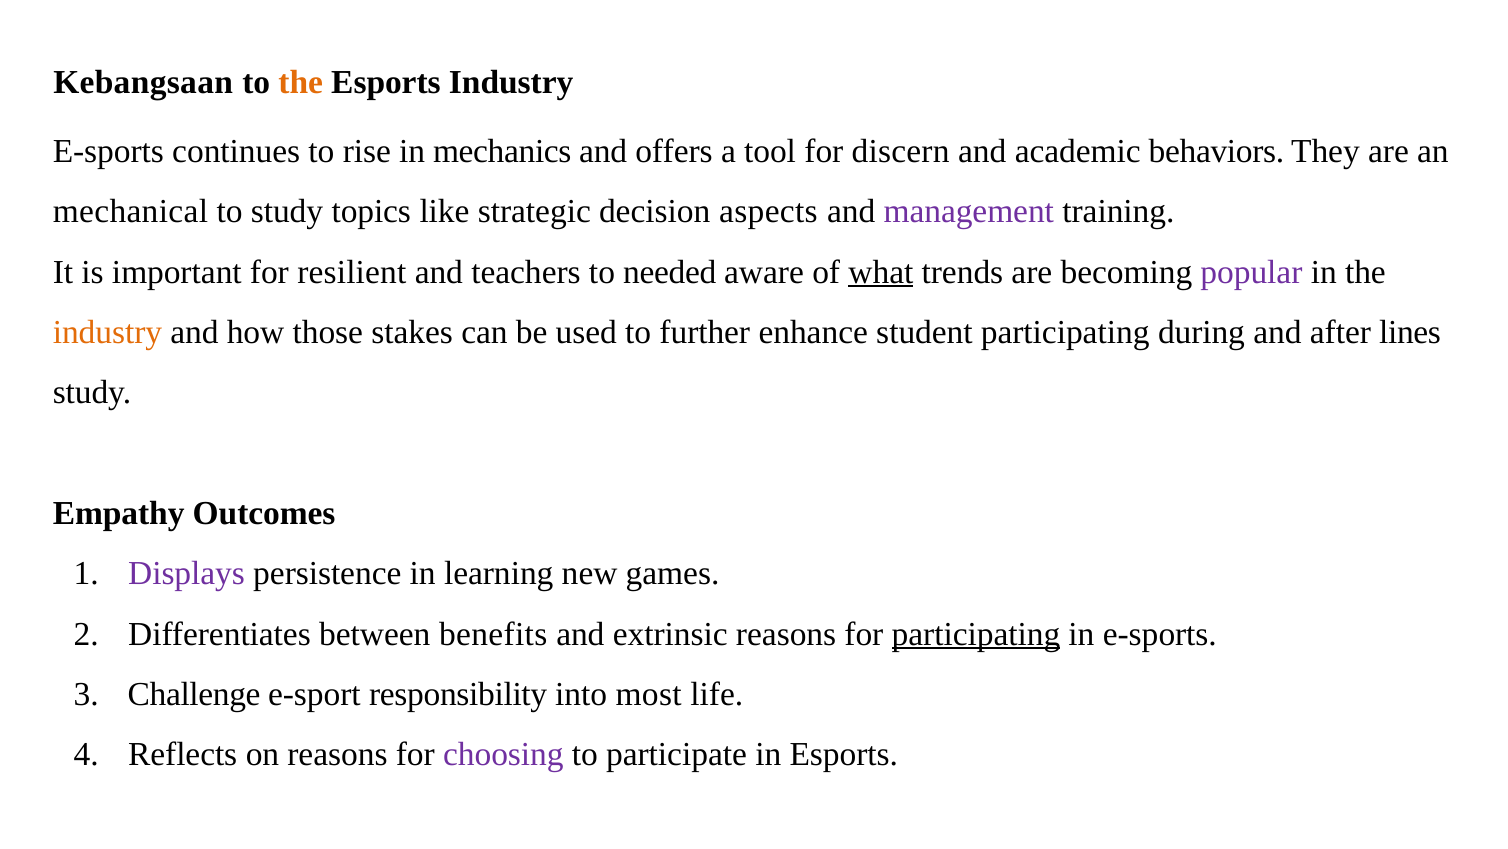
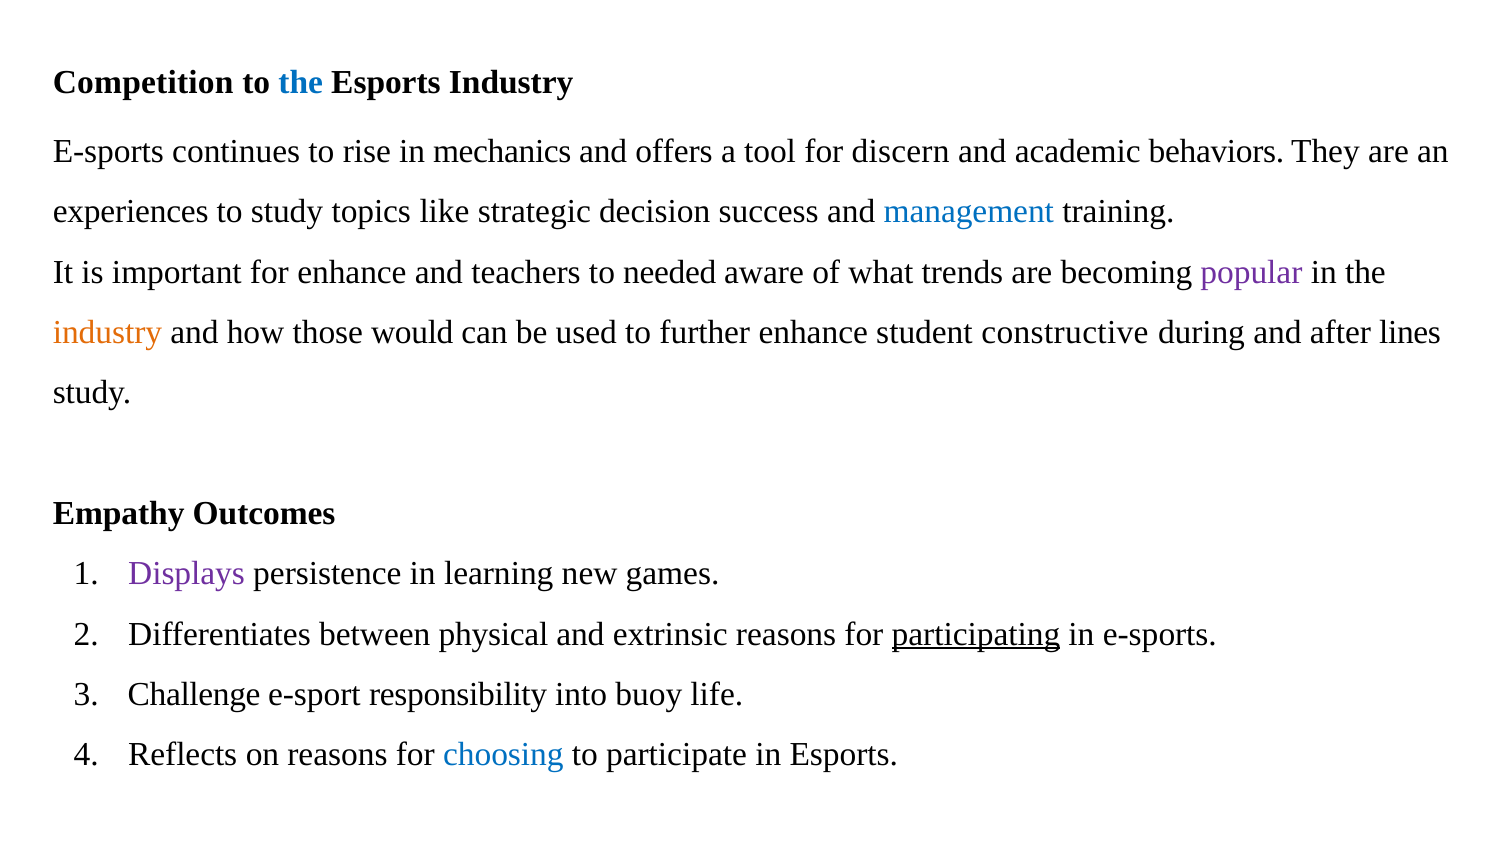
Kebangsaan: Kebangsaan -> Competition
the at (301, 83) colour: orange -> blue
mechanical: mechanical -> experiences
aspects: aspects -> success
management colour: purple -> blue
for resilient: resilient -> enhance
what underline: present -> none
stakes: stakes -> would
student participating: participating -> constructive
benefits: benefits -> physical
most: most -> buoy
choosing colour: purple -> blue
